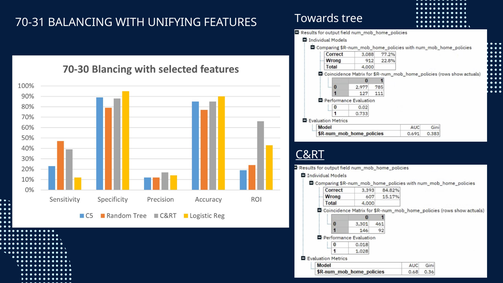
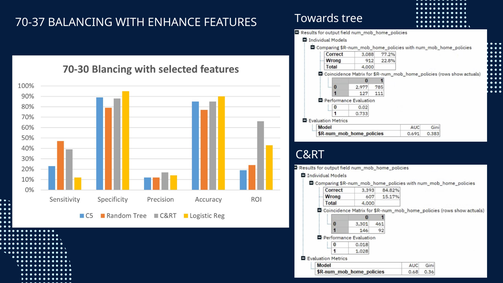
70-31: 70-31 -> 70-37
UNIFYING: UNIFYING -> ENHANCE
C&RT underline: present -> none
